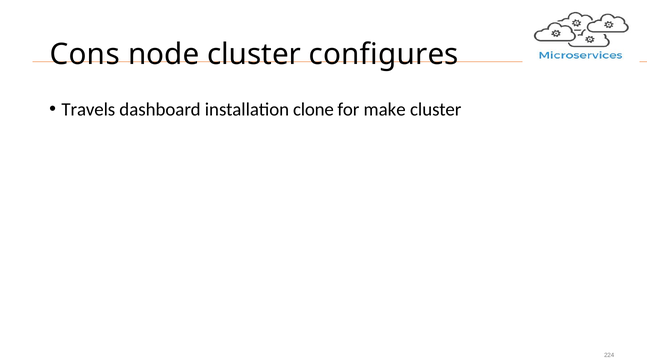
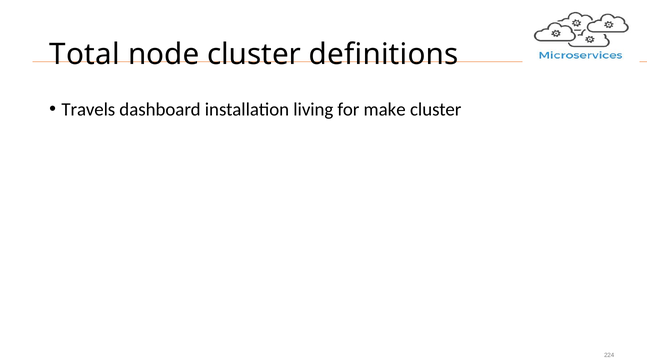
Cons: Cons -> Total
configures: configures -> definitions
clone: clone -> living
